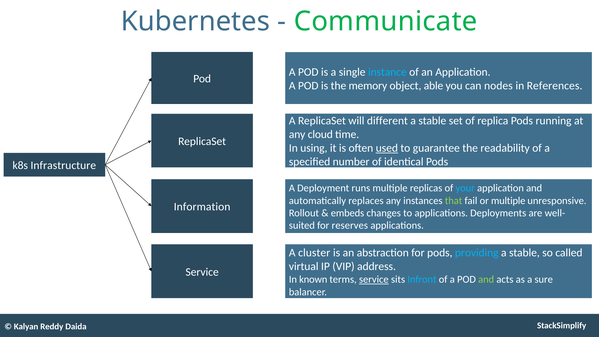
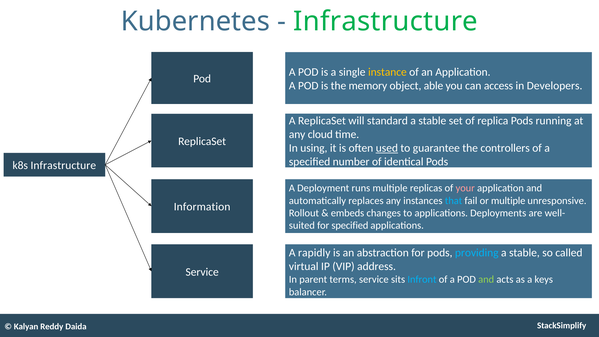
Communicate at (386, 22): Communicate -> Infrastructure
instance colour: light blue -> yellow
nodes: nodes -> access
References: References -> Developers
different: different -> standard
readability: readability -> controllers
your colour: light blue -> pink
that colour: light green -> light blue
for reserves: reserves -> specified
cluster: cluster -> rapidly
known: known -> parent
service at (374, 279) underline: present -> none
sure: sure -> keys
